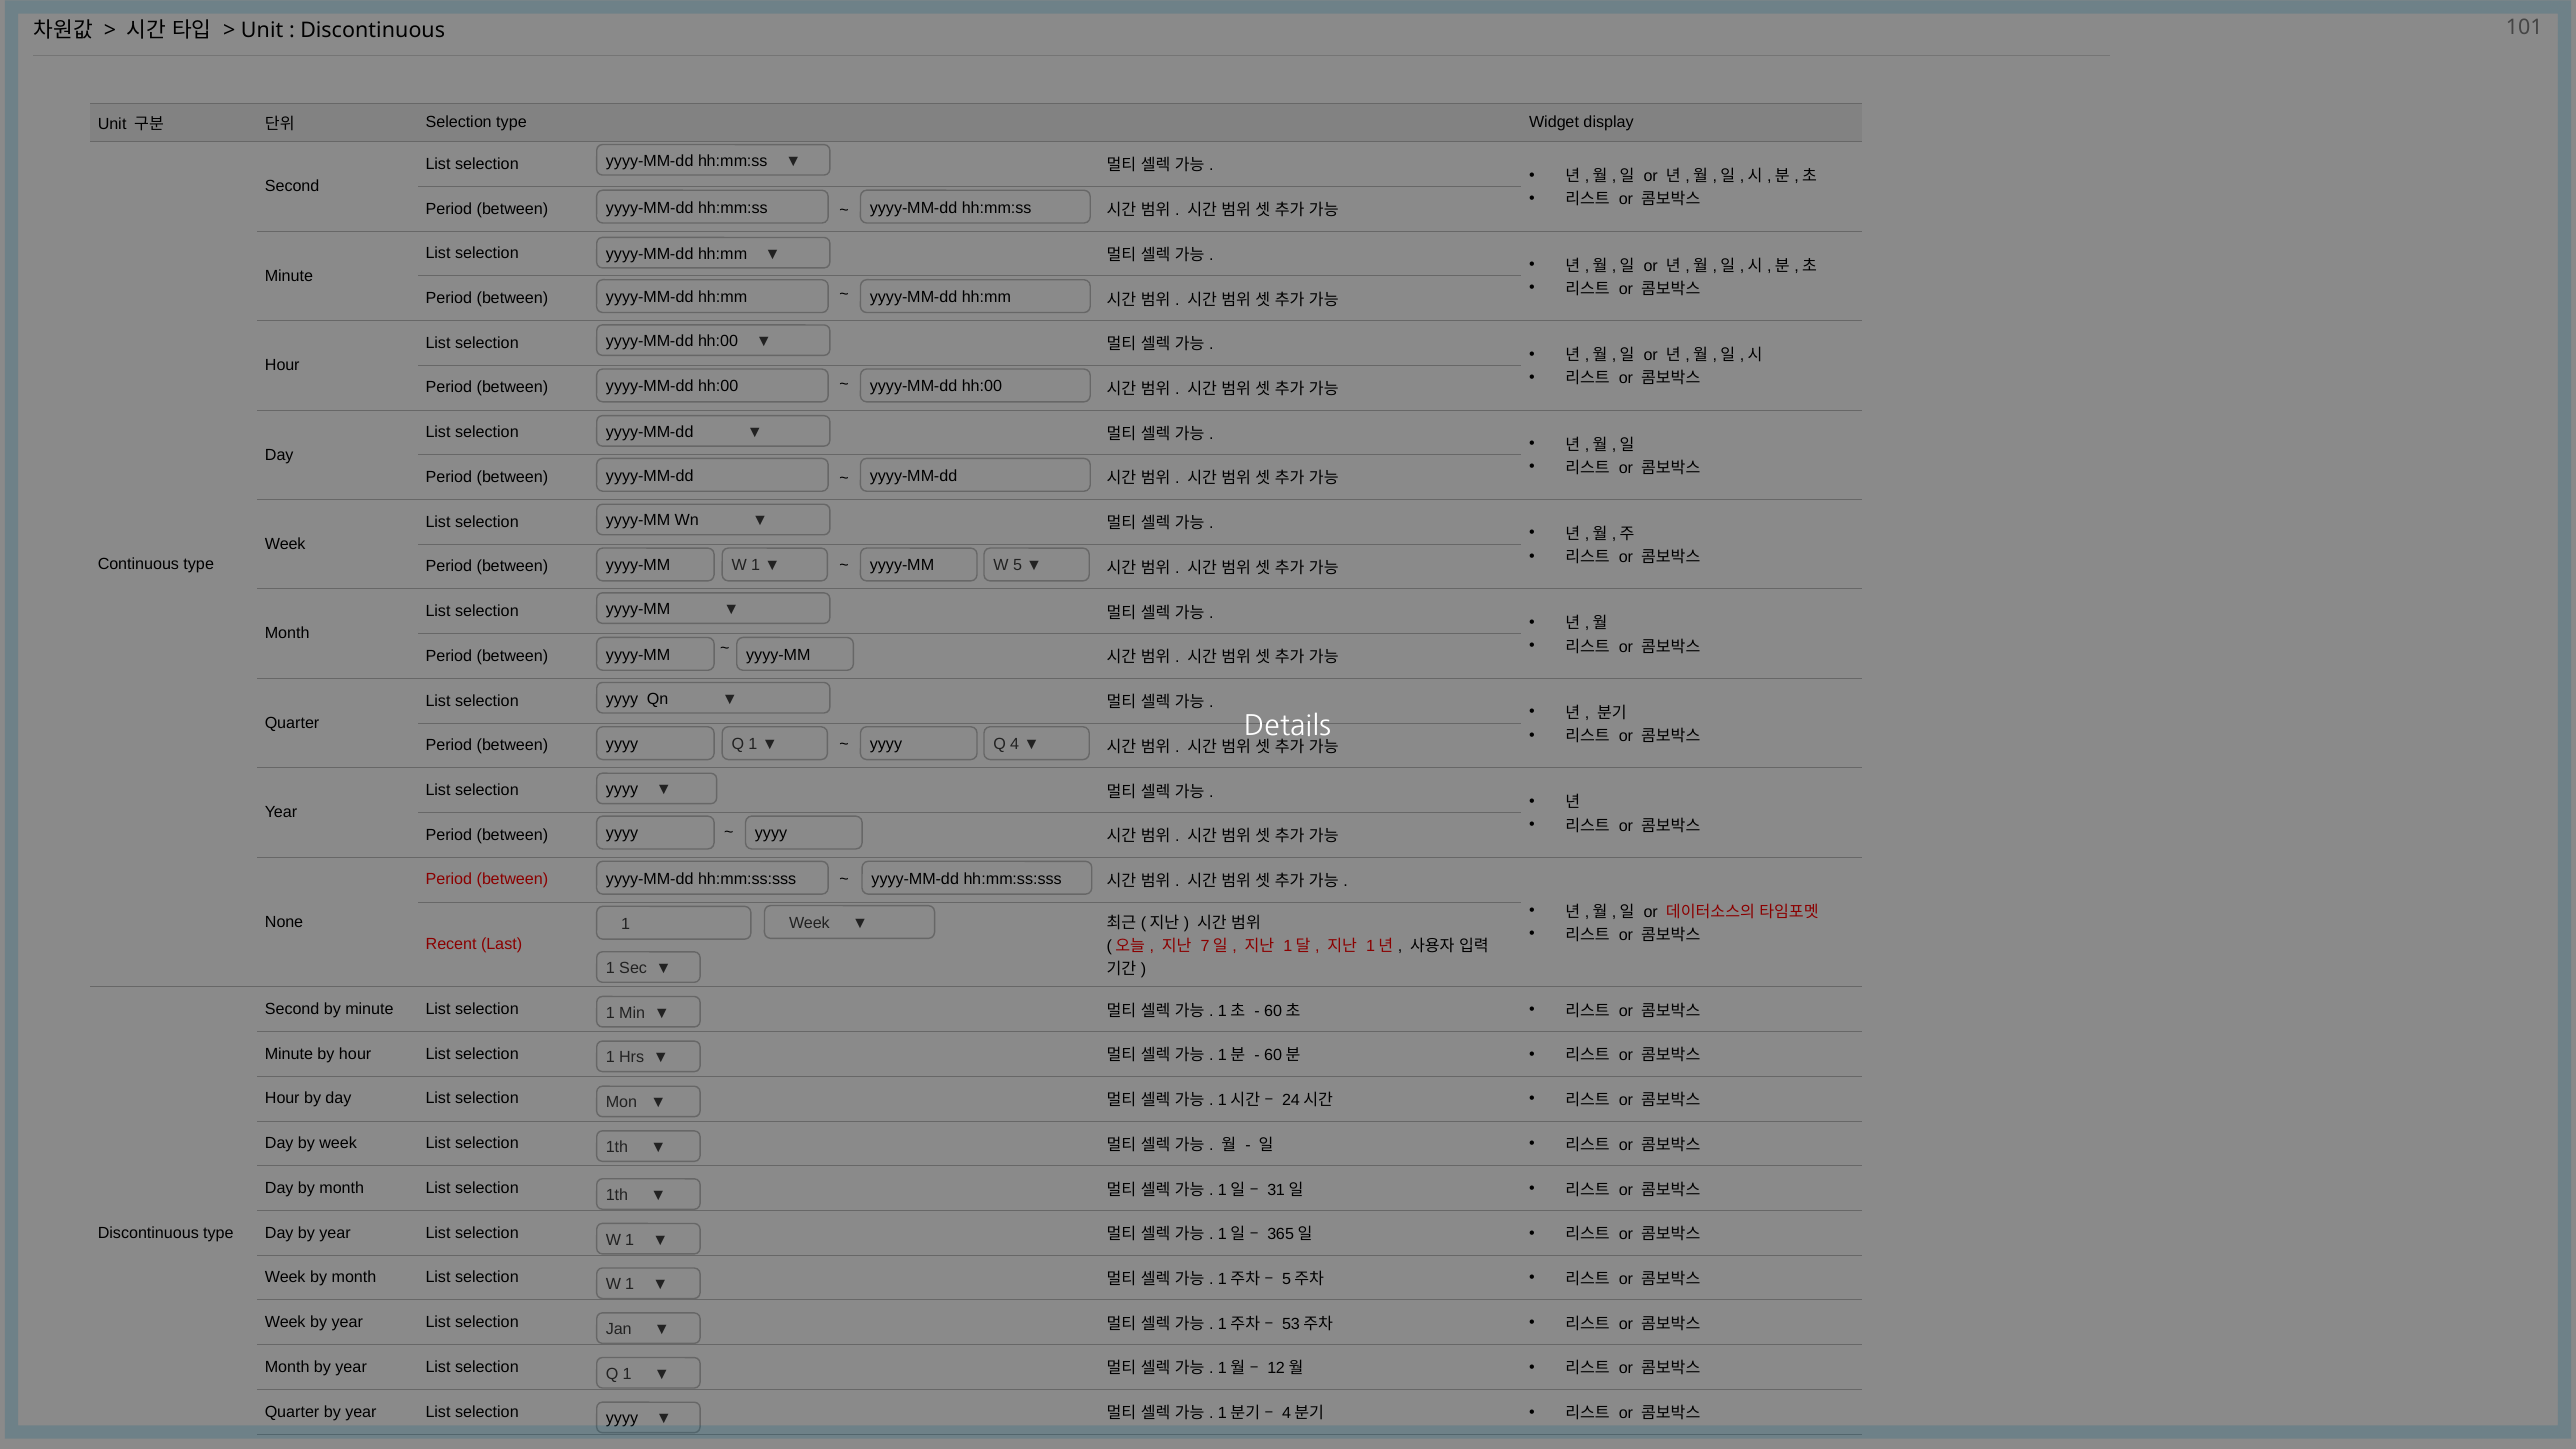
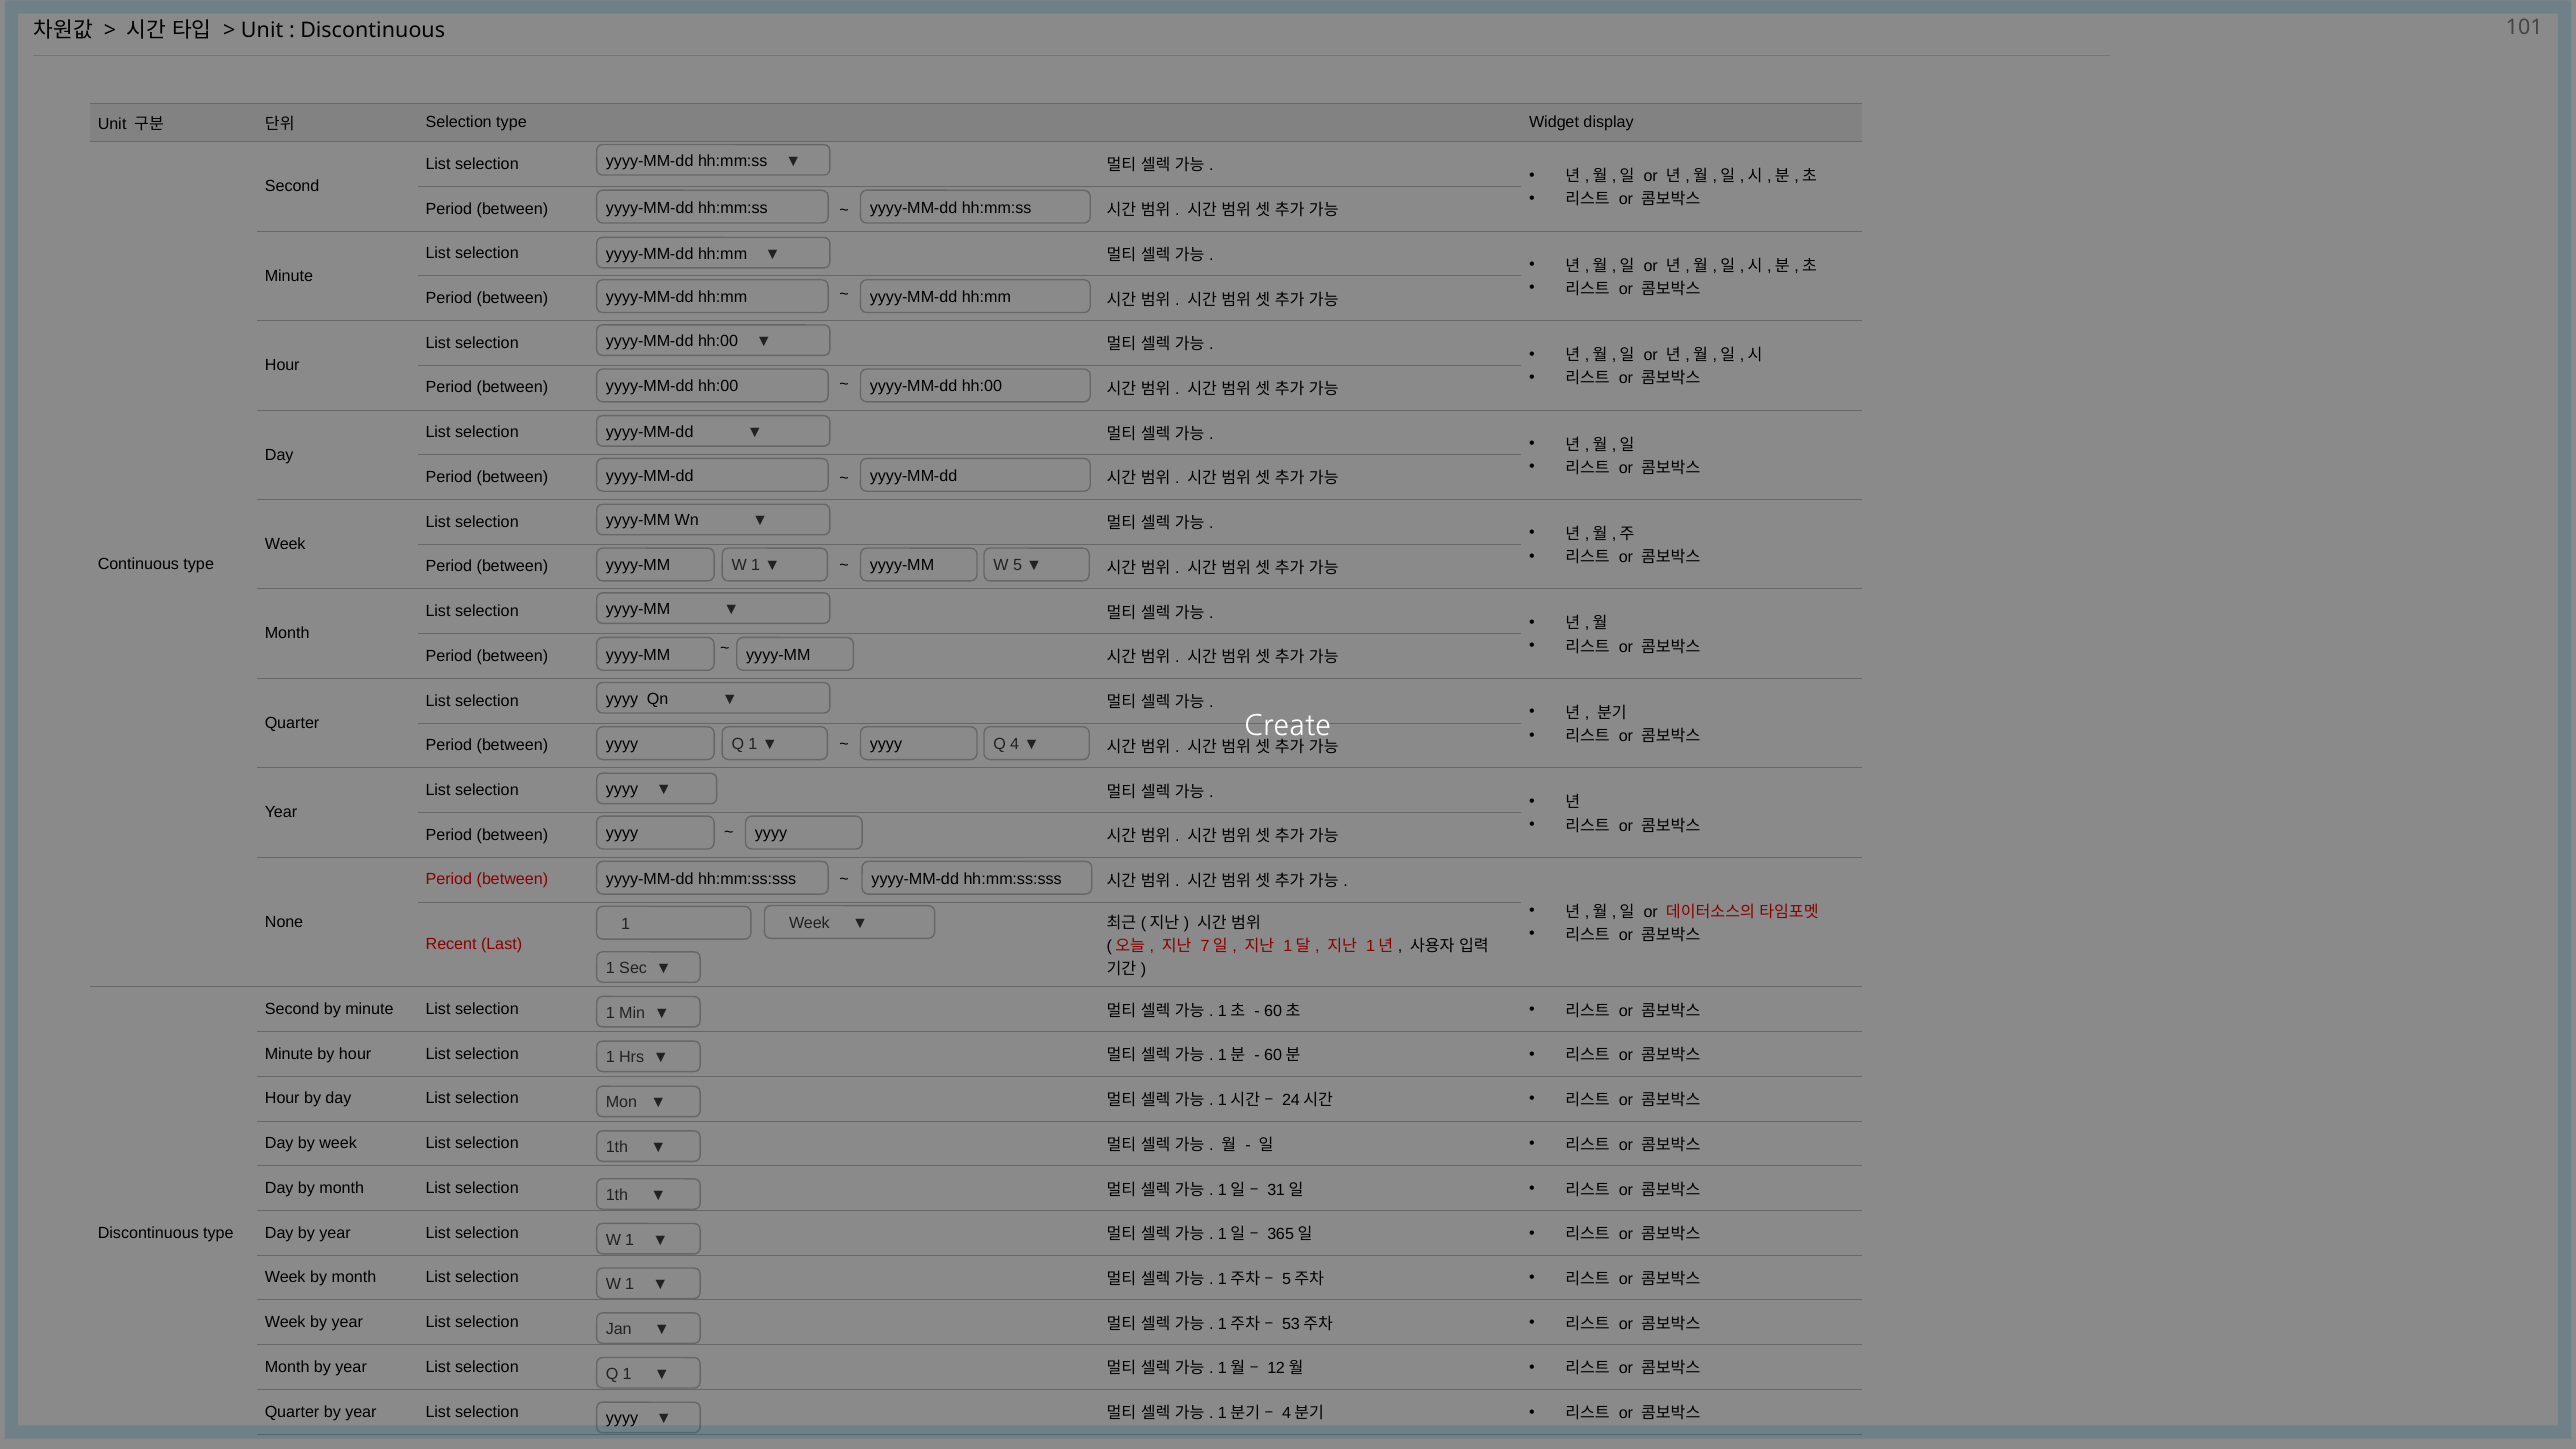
Details: Details -> Create
